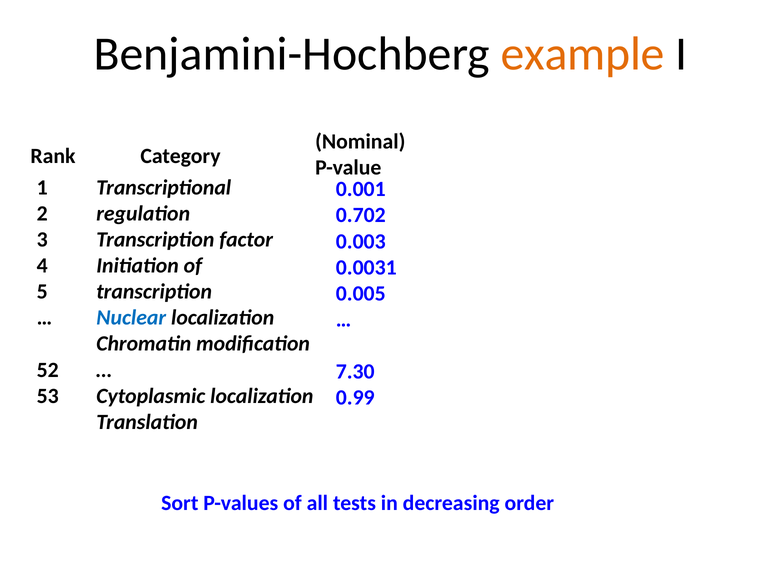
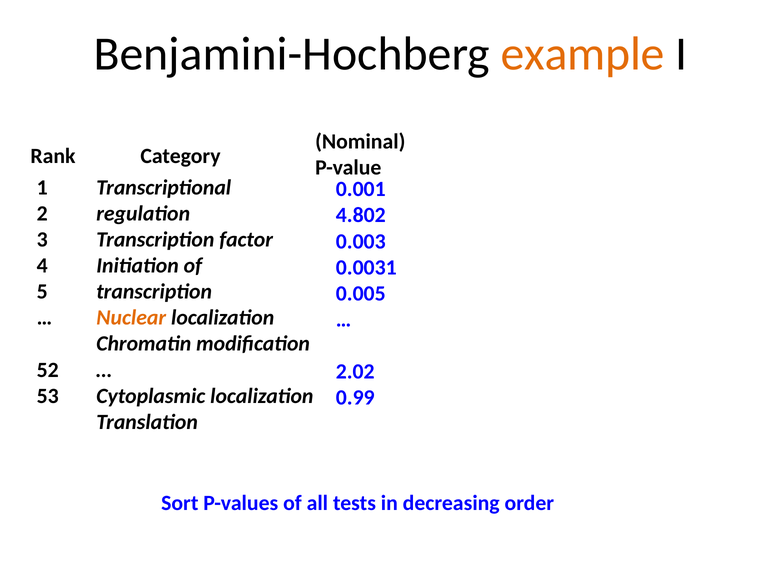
0.702: 0.702 -> 4.802
Nuclear colour: blue -> orange
7.30: 7.30 -> 2.02
